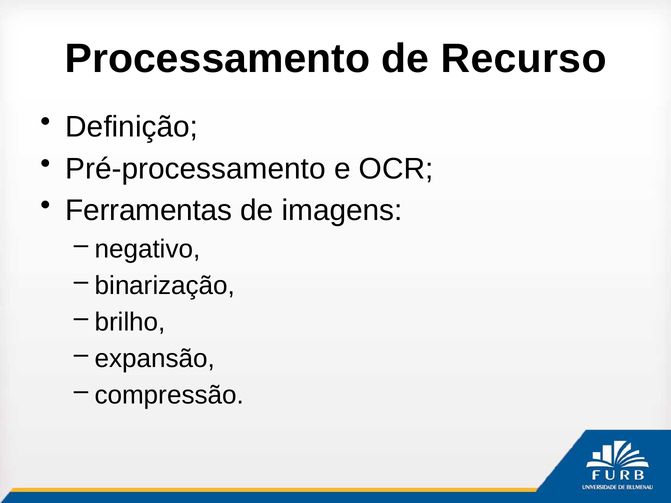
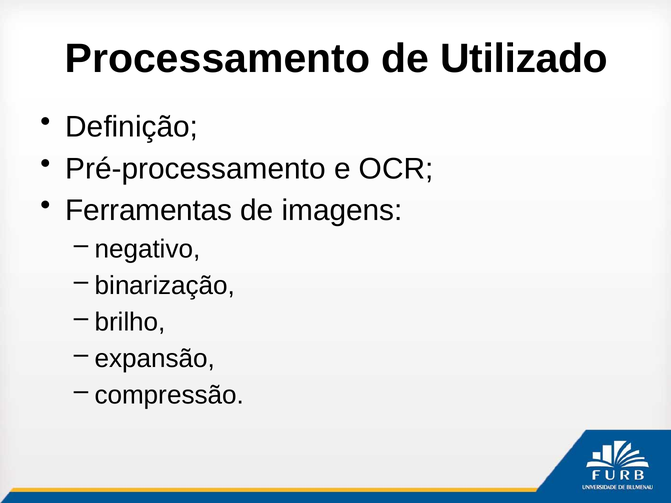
Recurso: Recurso -> Utilizado
